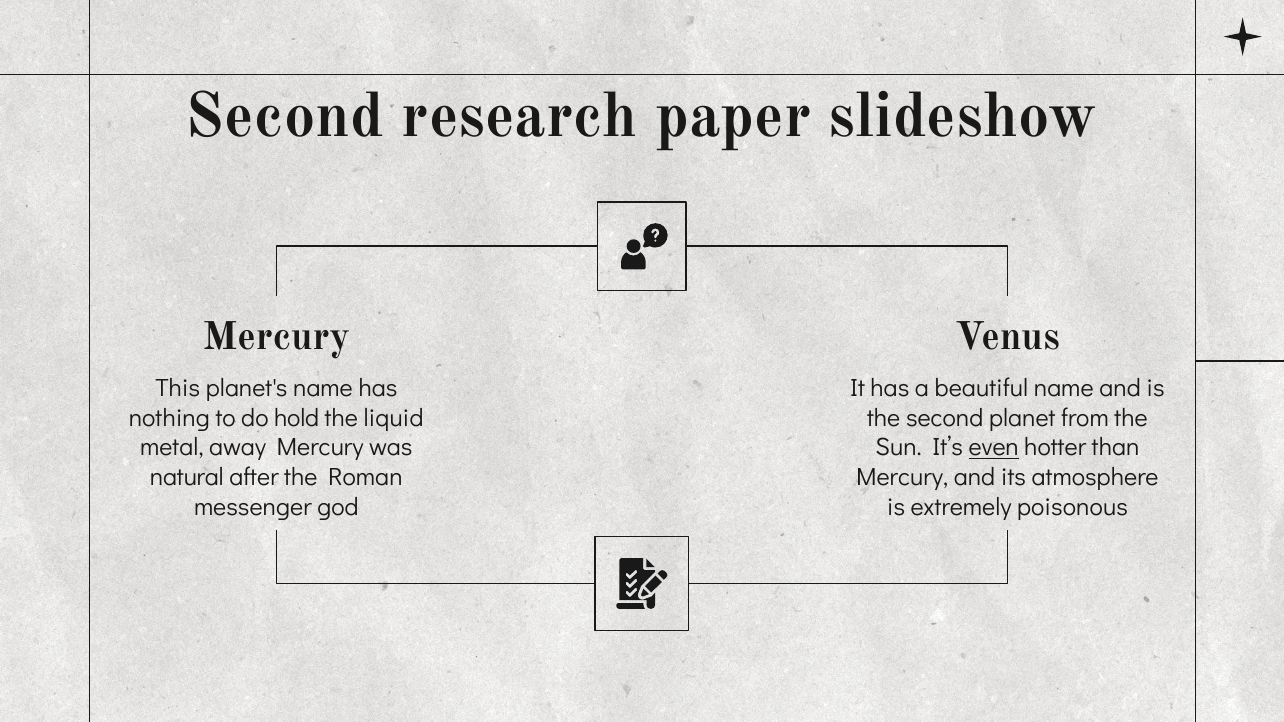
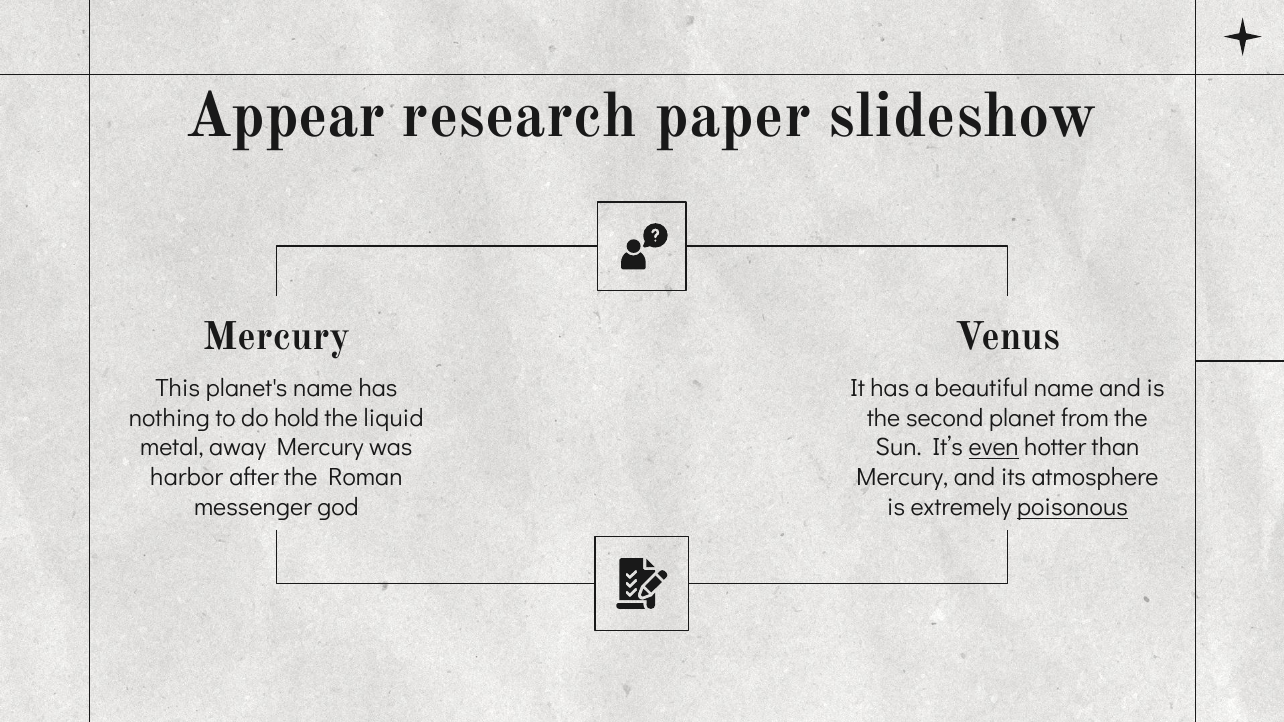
Second at (285, 116): Second -> Appear
natural: natural -> harbor
poisonous underline: none -> present
